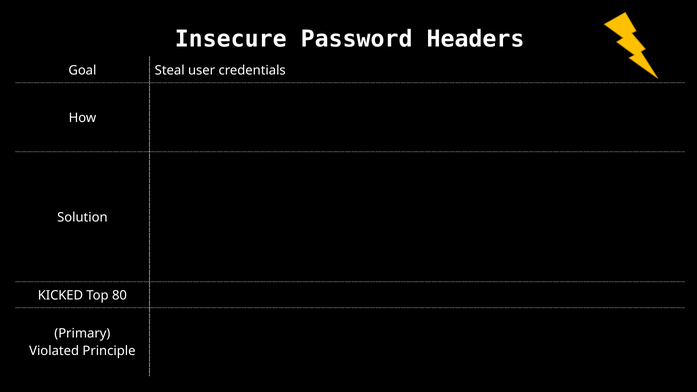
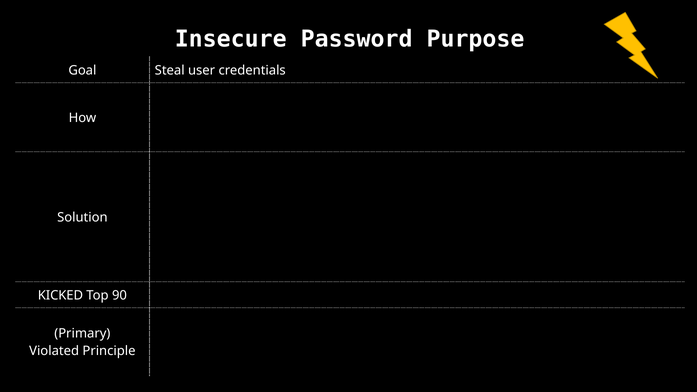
Headers: Headers -> Purpose
80: 80 -> 90
